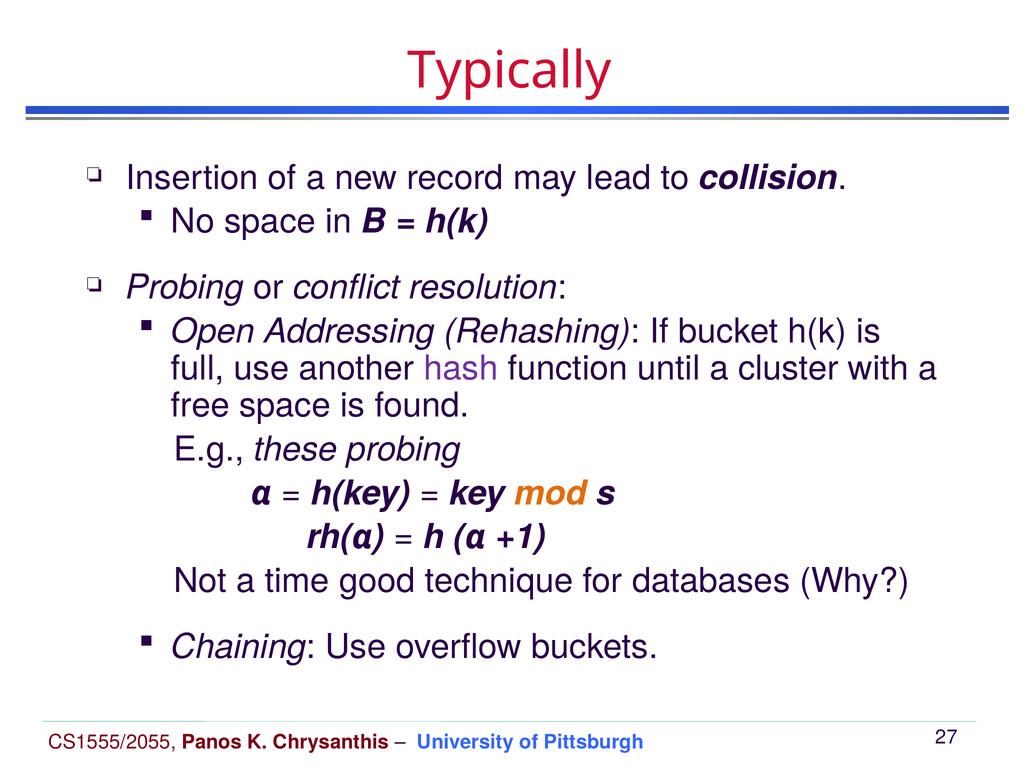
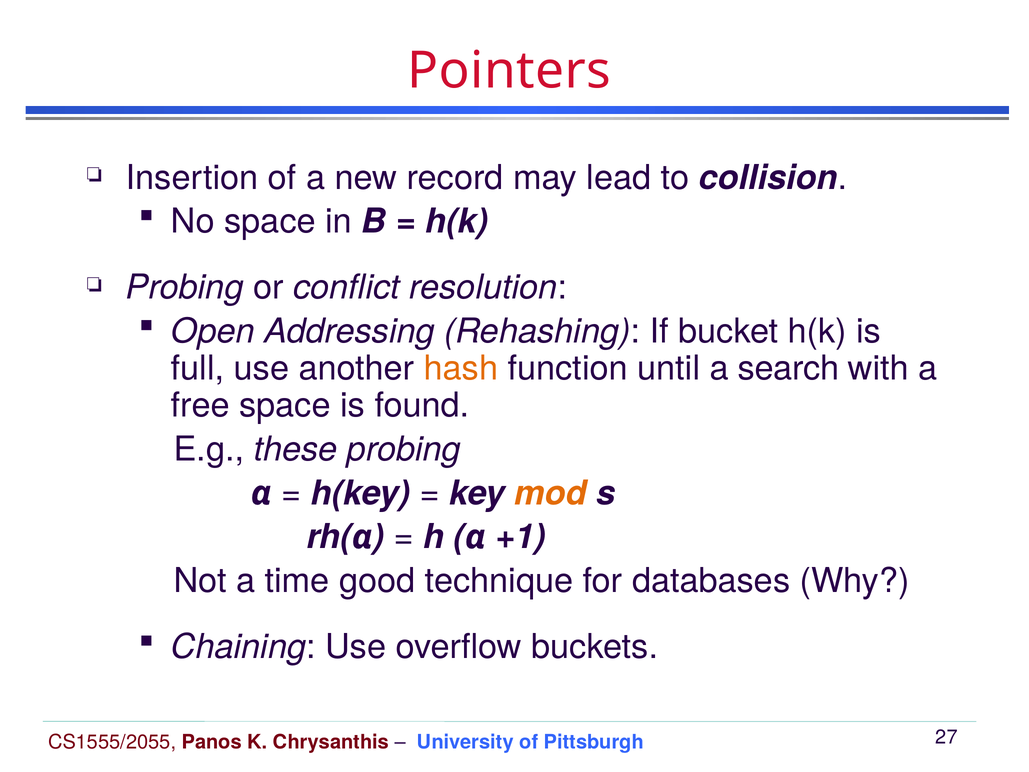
Typically: Typically -> Pointers
hash colour: purple -> orange
cluster: cluster -> search
